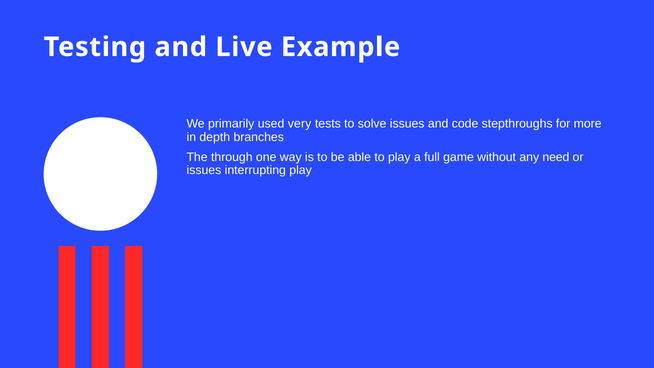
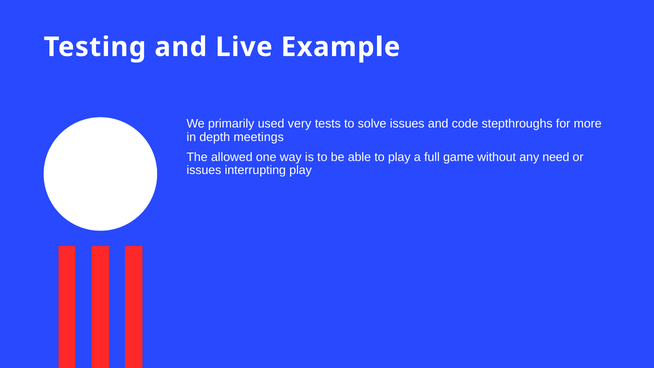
branches: branches -> meetings
through: through -> allowed
